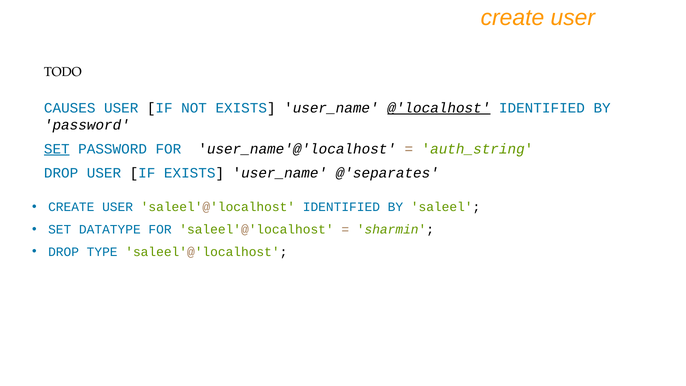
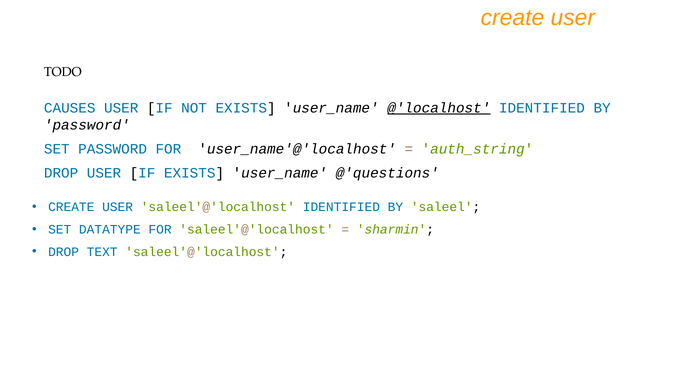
SET at (57, 149) underline: present -> none
@'separates: @'separates -> @'questions
TYPE: TYPE -> TEXT
